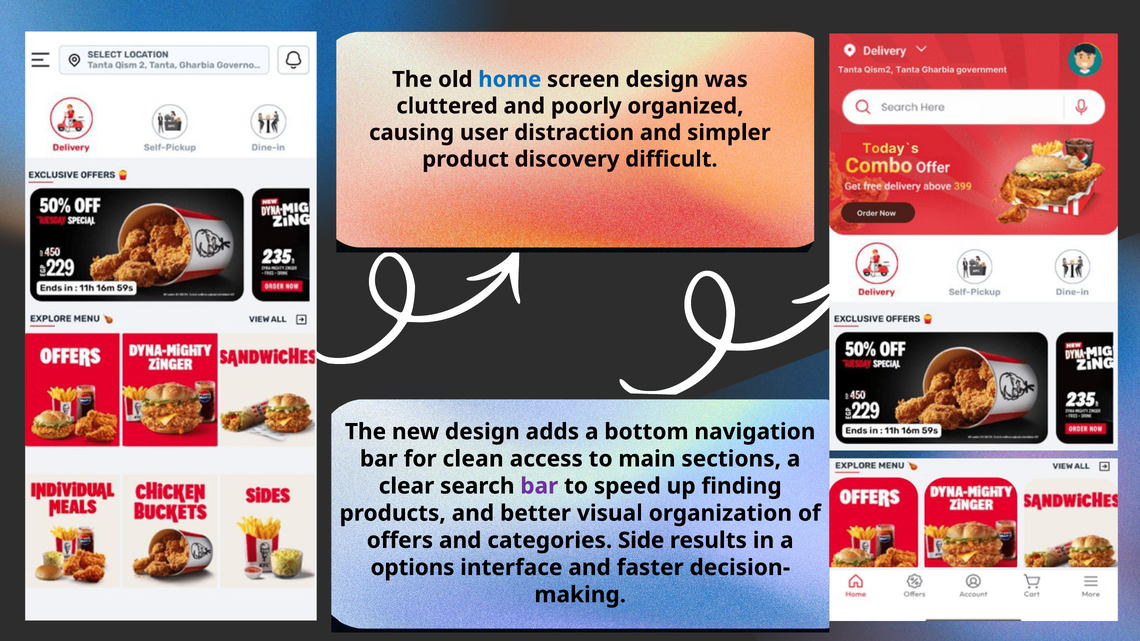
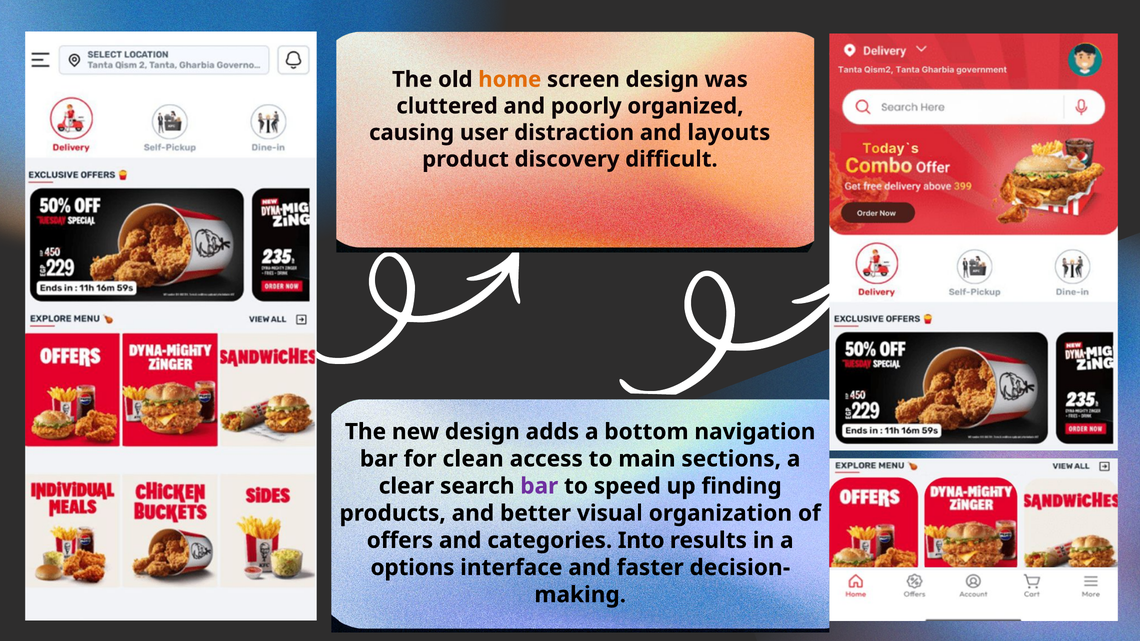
home colour: blue -> orange
simpler: simpler -> layouts
Side: Side -> Into
